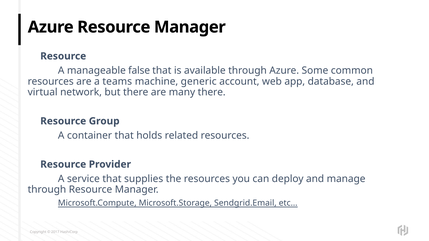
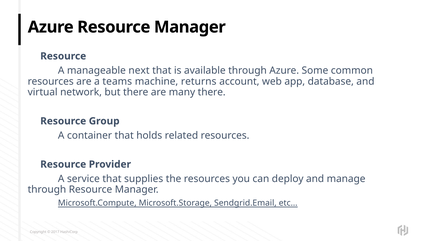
false: false -> next
generic: generic -> returns
